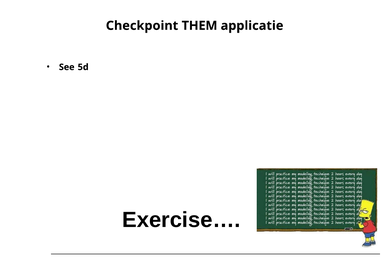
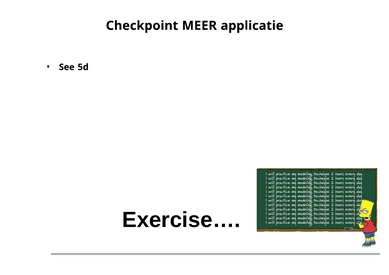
THEM: THEM -> MEER
